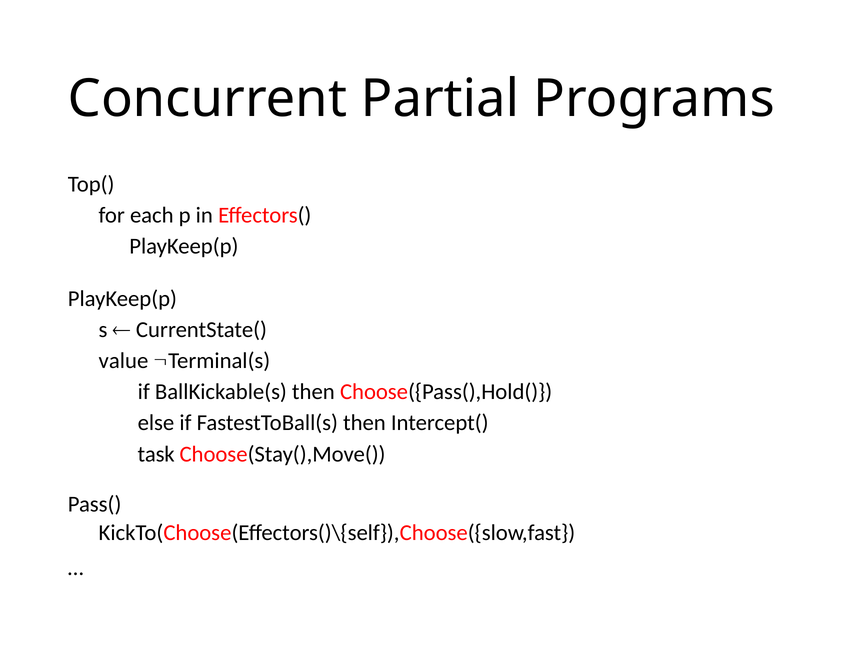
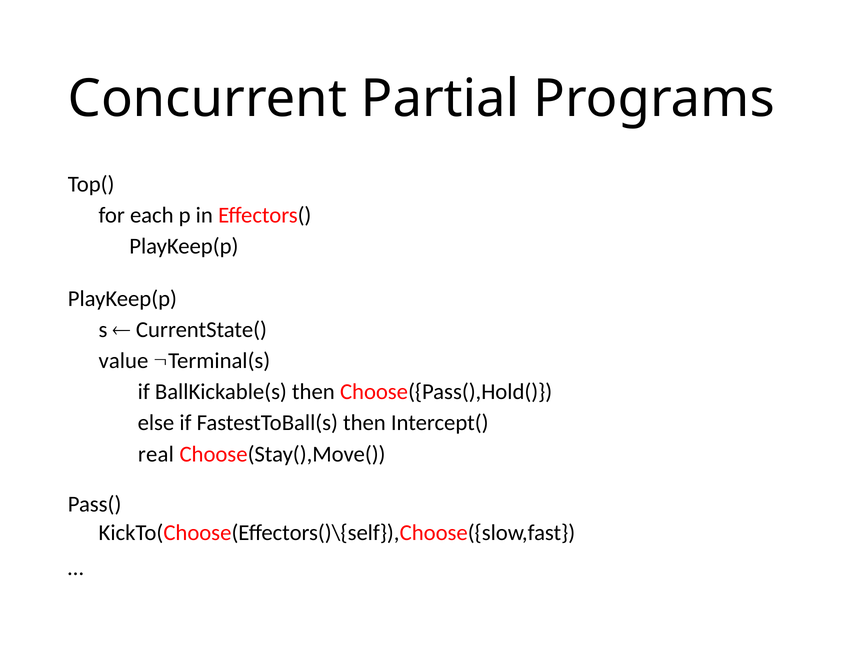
task: task -> real
